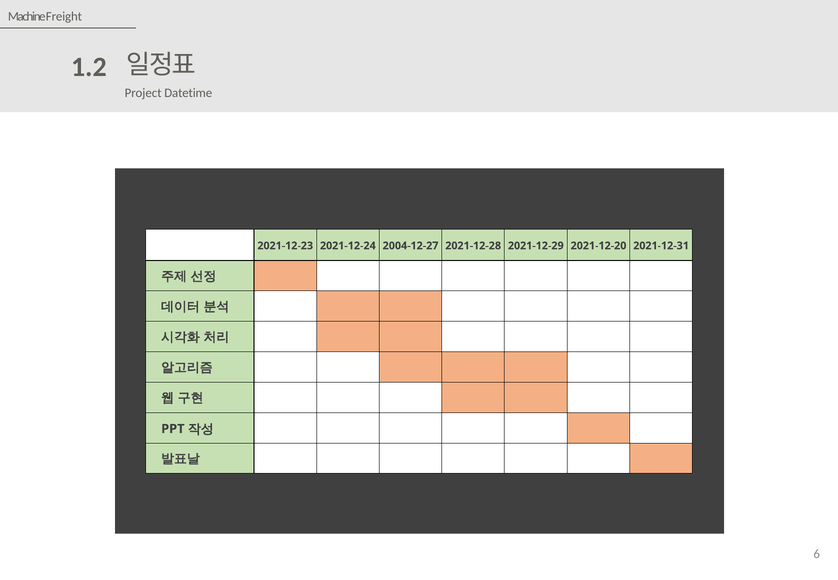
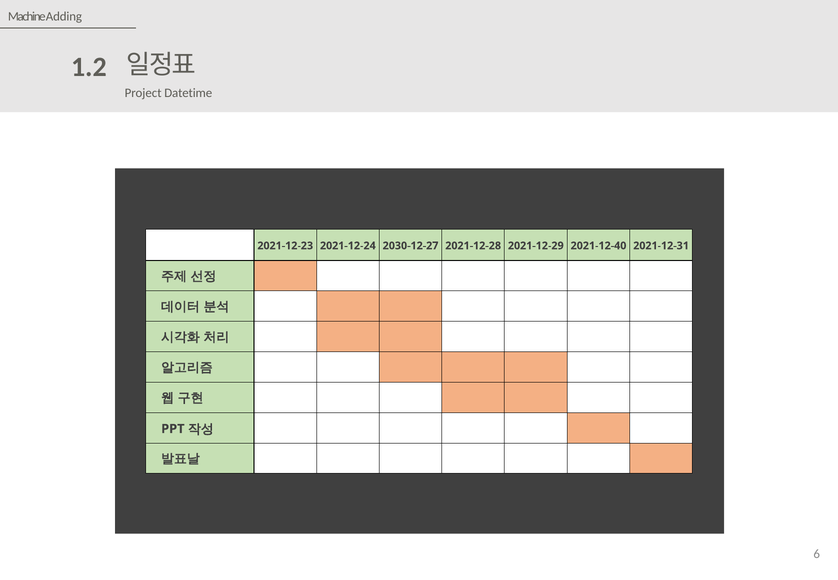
Freight: Freight -> Adding
2004-12-27: 2004-12-27 -> 2030-12-27
2021-12-20: 2021-12-20 -> 2021-12-40
